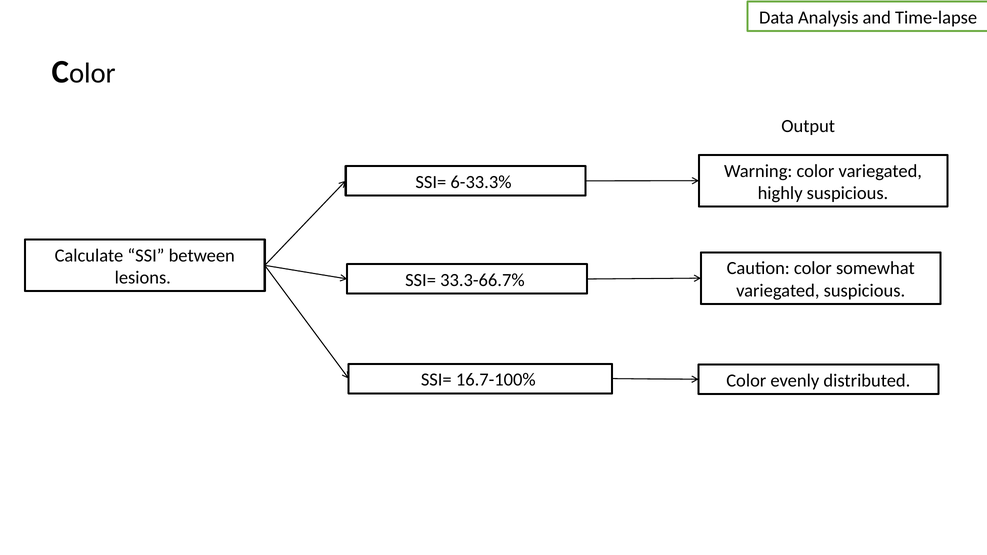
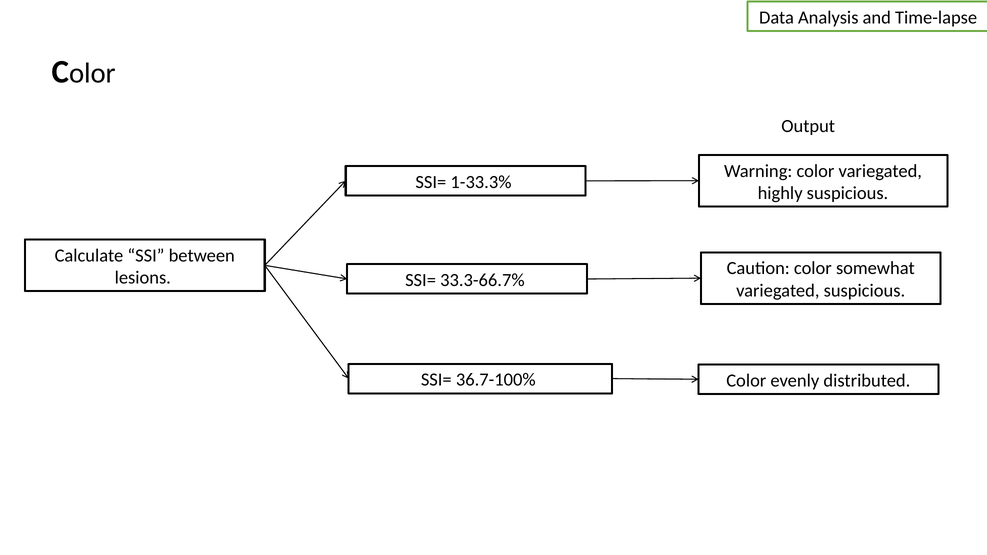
6-33.3%: 6-33.3% -> 1-33.3%
16.7-100%: 16.7-100% -> 36.7-100%
